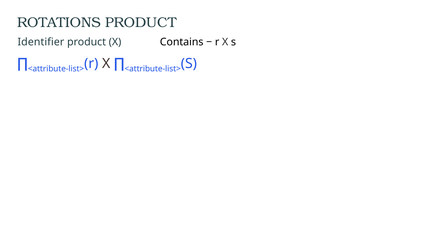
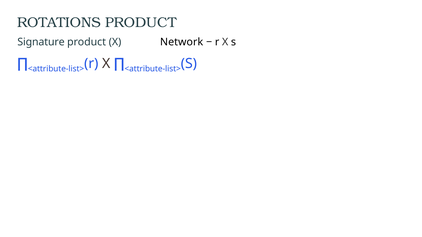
Identifier: Identifier -> Signature
Contains: Contains -> Network
